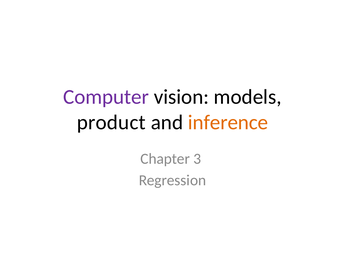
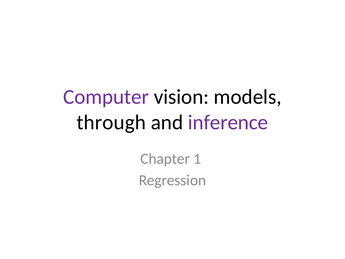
product: product -> through
inference colour: orange -> purple
3: 3 -> 1
